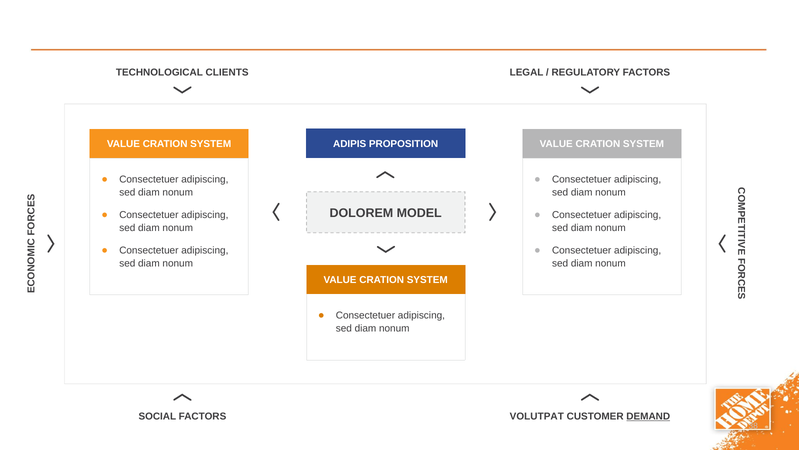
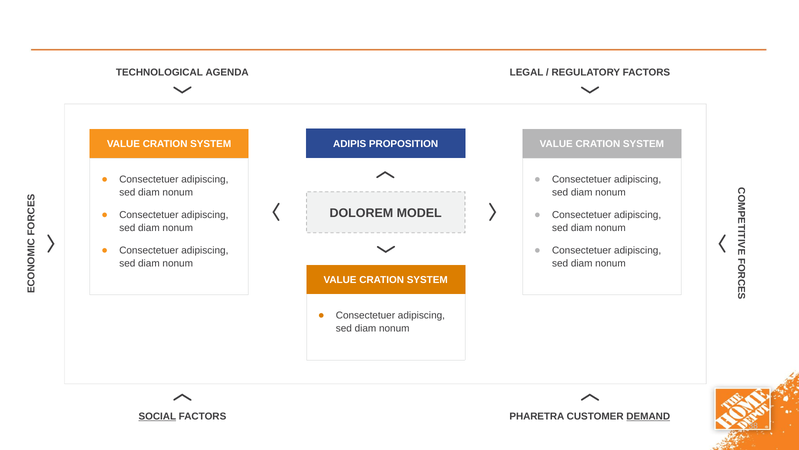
CLIENTS: CLIENTS -> AGENDA
SOCIAL underline: none -> present
VOLUTPAT: VOLUTPAT -> PHARETRA
